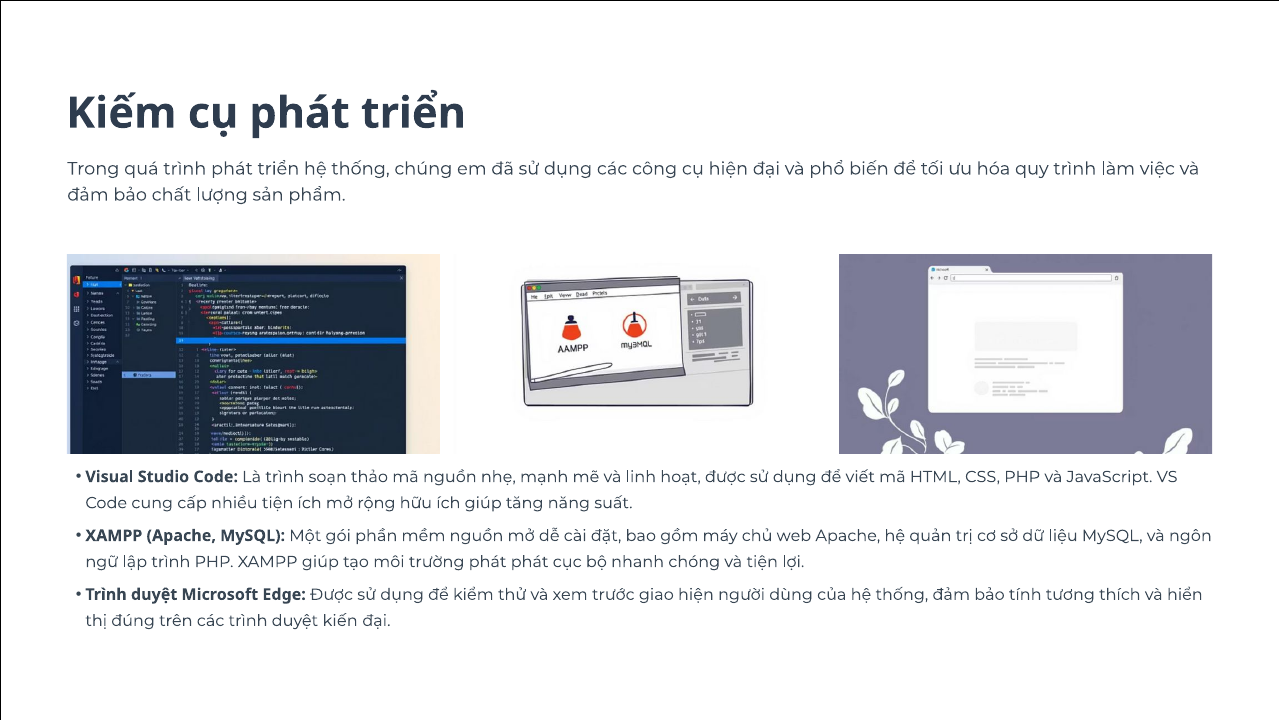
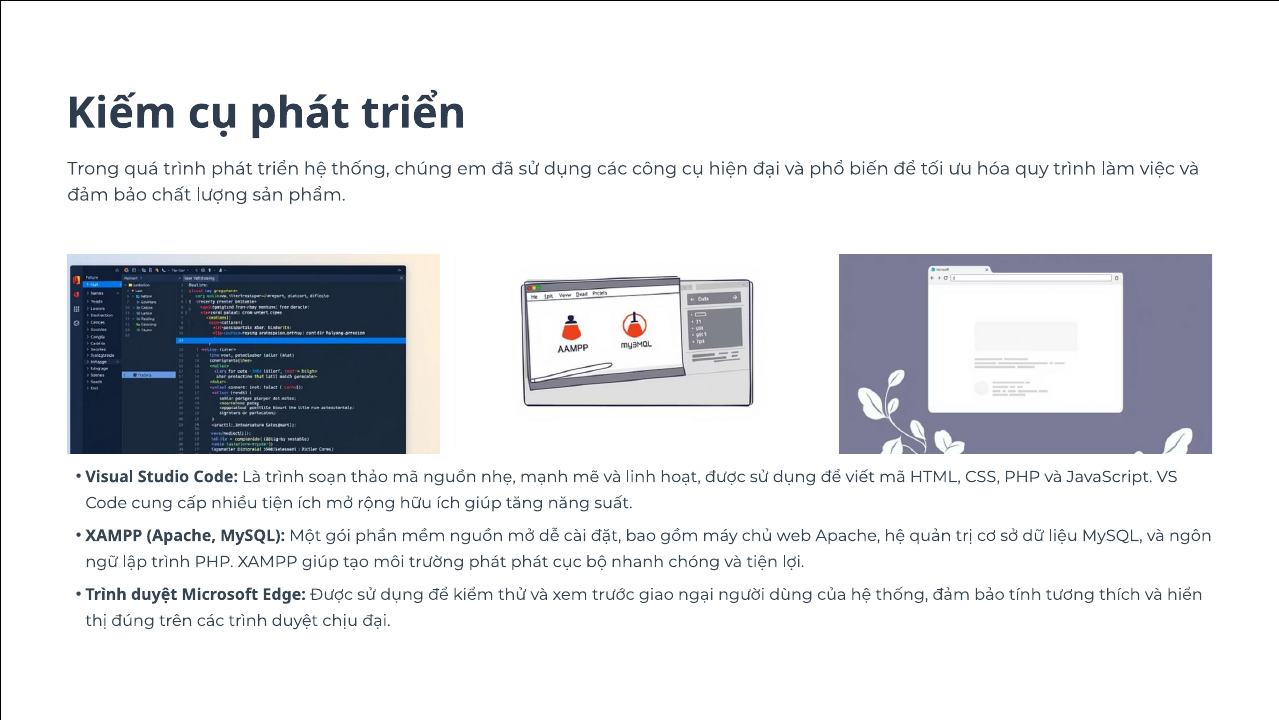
giao hiện: hiện -> ngại
kiến: kiến -> chịu
